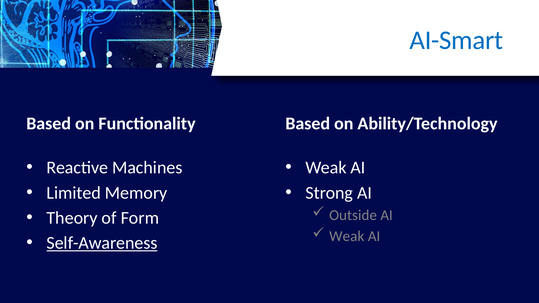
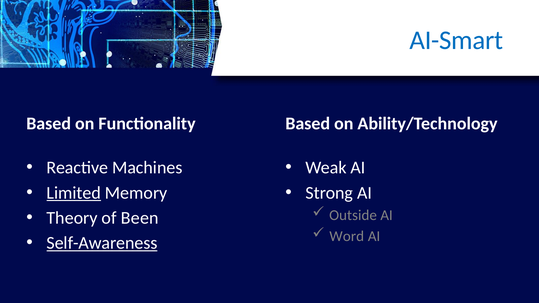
Limited underline: none -> present
Form: Form -> Been
Weak at (347, 236): Weak -> Word
